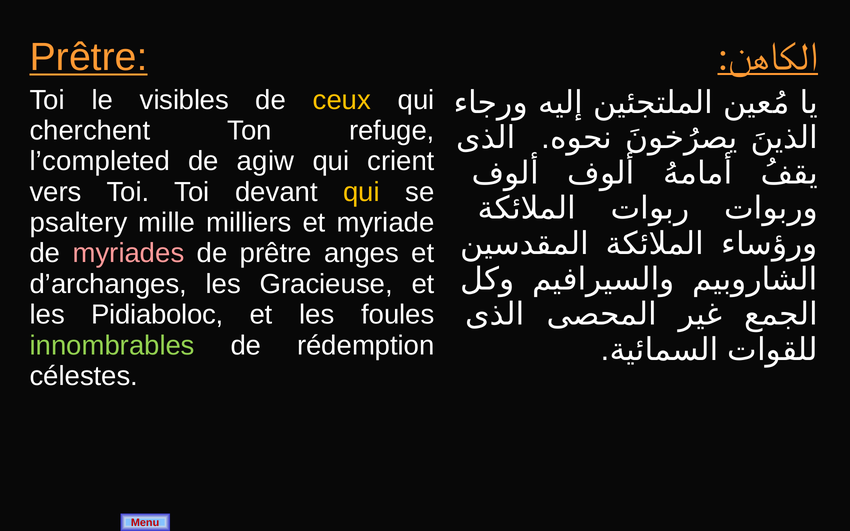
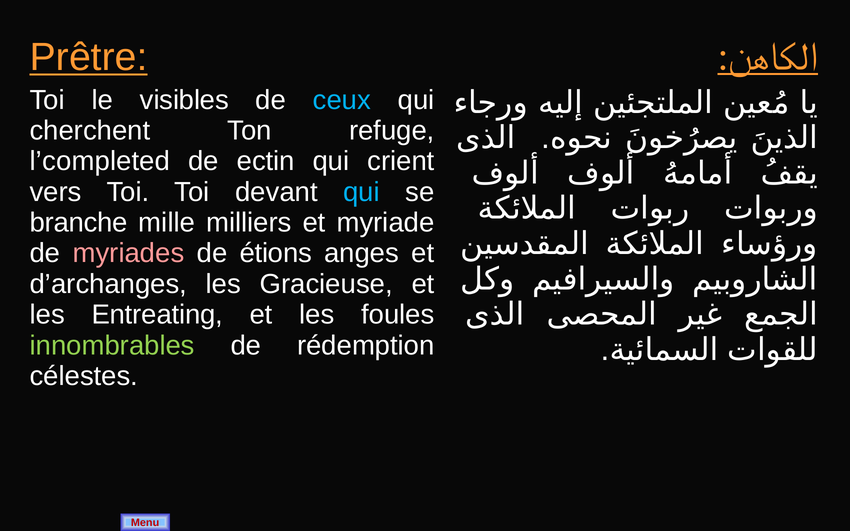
ceux colour: yellow -> light blue
agiw: agiw -> ectin
qui at (362, 192) colour: yellow -> light blue
psaltery: psaltery -> branche
de prêtre: prêtre -> étions
Pidiaboloc: Pidiaboloc -> Entreating
